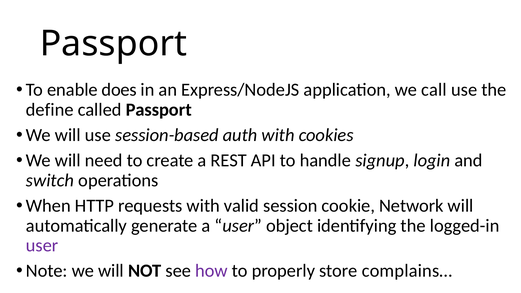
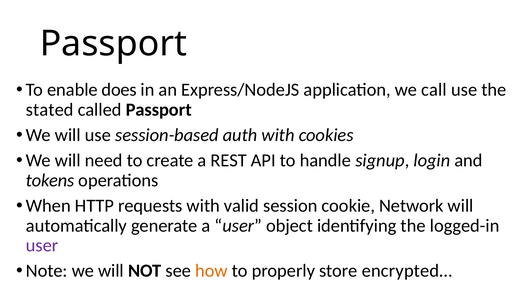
define: define -> stated
switch: switch -> tokens
how colour: purple -> orange
complains…: complains… -> encrypted…
